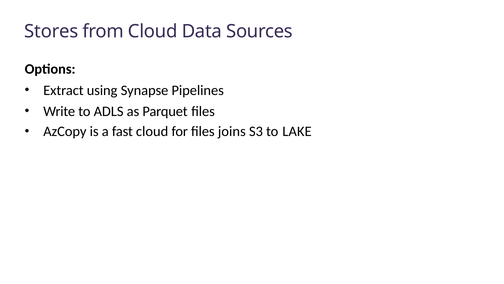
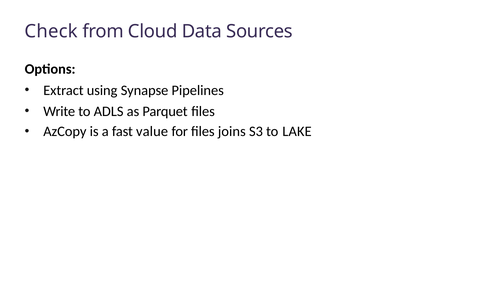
Stores: Stores -> Check
fast cloud: cloud -> value
